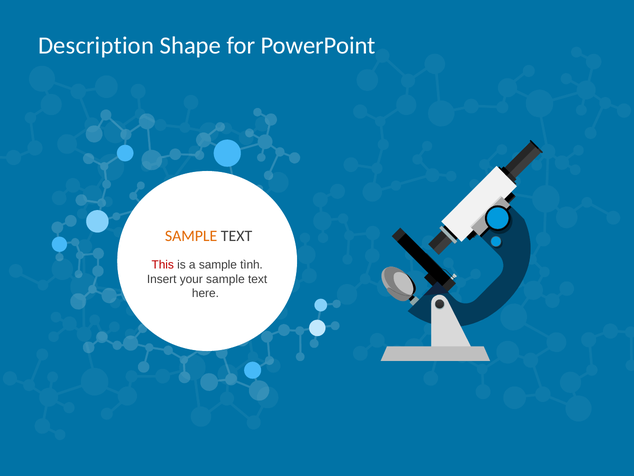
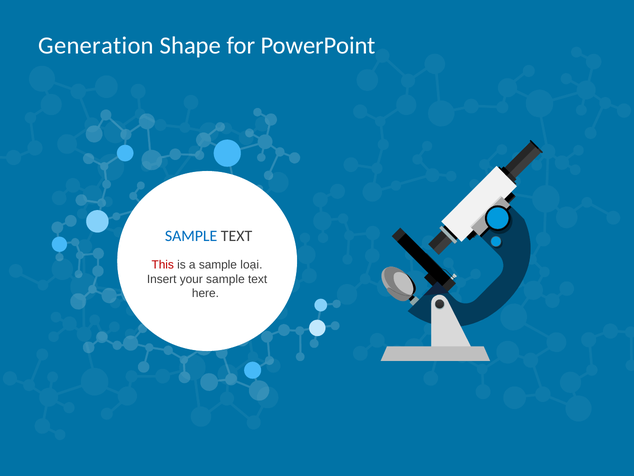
Description: Description -> Generation
SAMPLE at (191, 236) colour: orange -> blue
tình: tình -> loại
